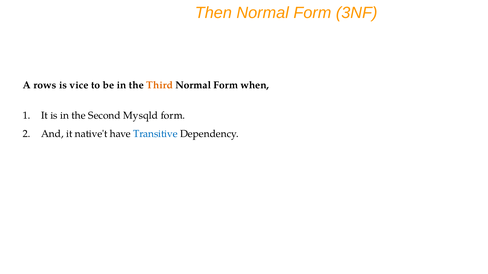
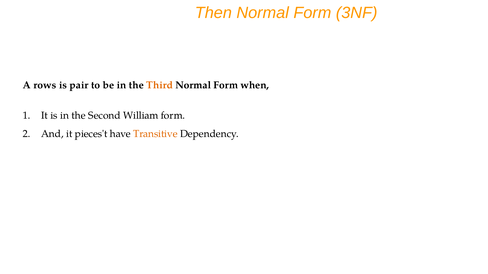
vice: vice -> pair
Mysqld: Mysqld -> William
native't: native't -> pieces't
Transitive colour: blue -> orange
